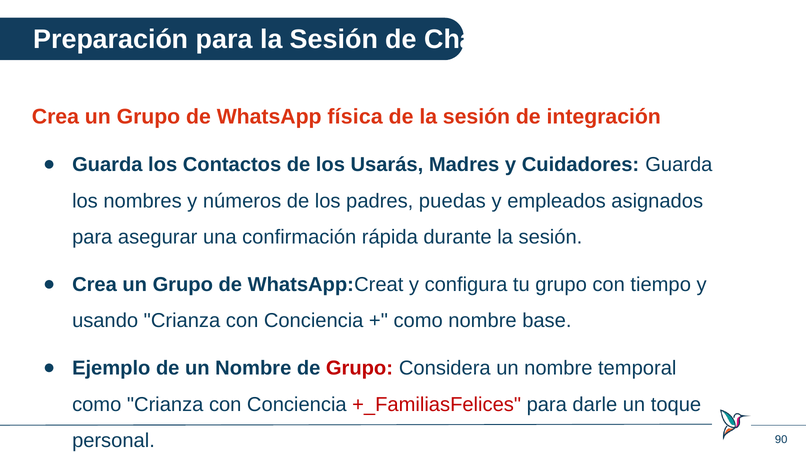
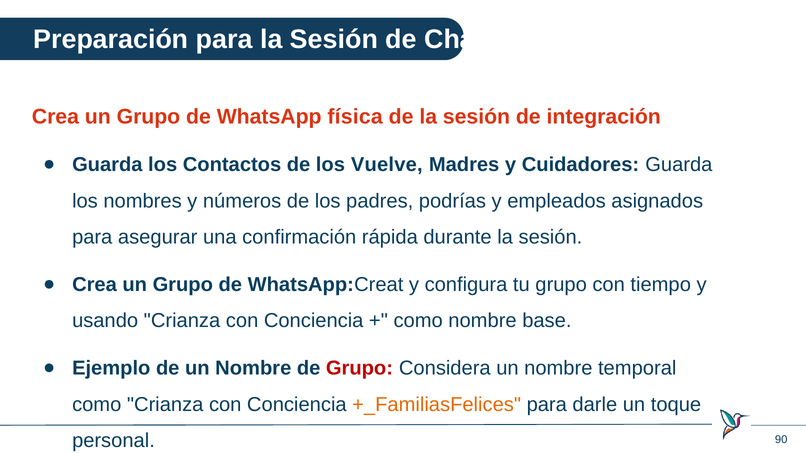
Usarás: Usarás -> Vuelve
puedas: puedas -> podrías
+_FamiliasFelices colour: red -> orange
